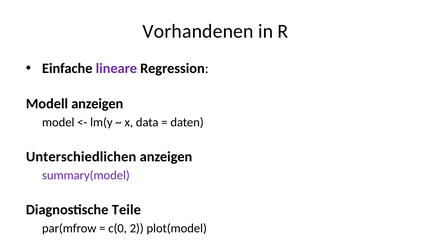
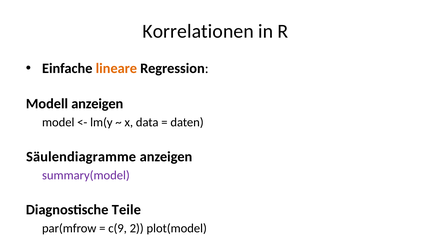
Vorhandenen: Vorhandenen -> Korrelationen
lineare colour: purple -> orange
Unterschiedlichen: Unterschiedlichen -> Säulendiagramme
c(0: c(0 -> c(9
